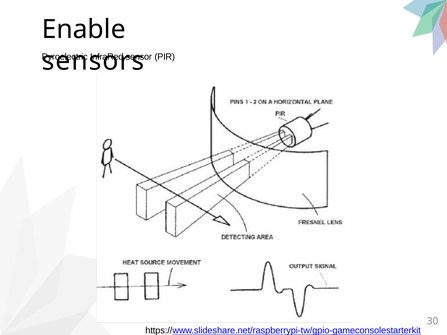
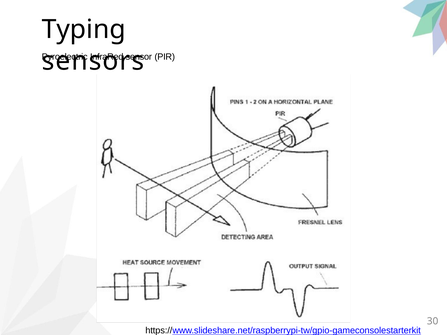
Enable: Enable -> Typing
